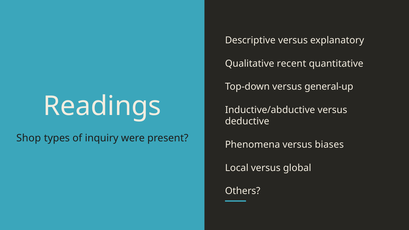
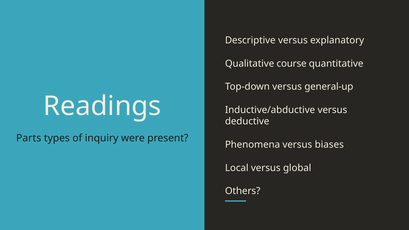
recent: recent -> course
Shop: Shop -> Parts
